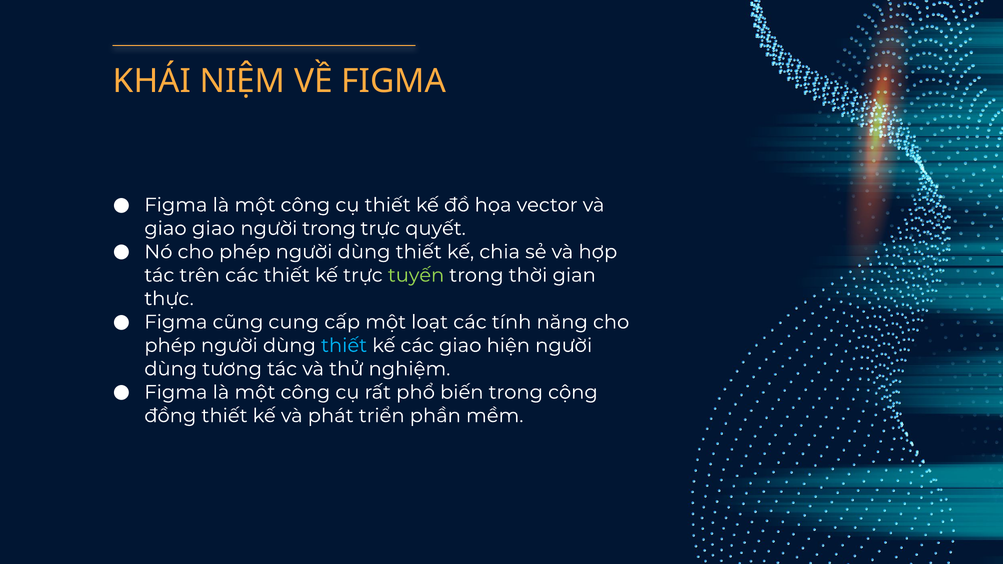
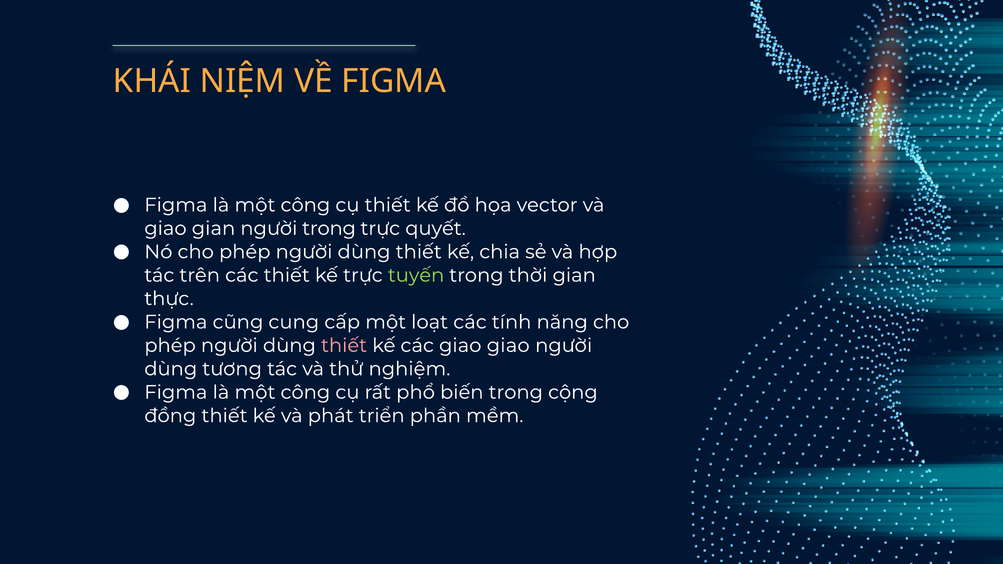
giao giao: giao -> gian
thiết at (344, 346) colour: light blue -> pink
giao hiện: hiện -> giao
